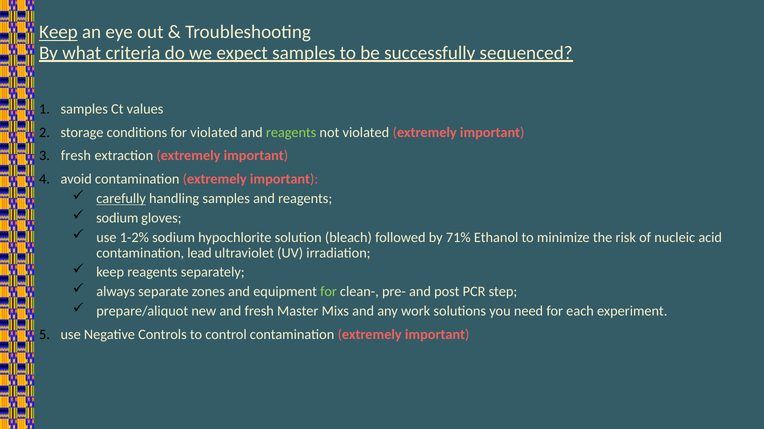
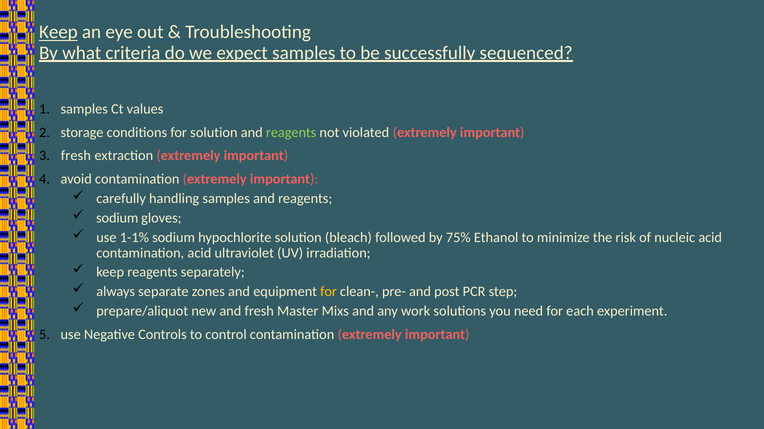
for violated: violated -> solution
carefully underline: present -> none
1-2%: 1-2% -> 1-1%
71%: 71% -> 75%
contamination lead: lead -> acid
for at (328, 292) colour: light green -> yellow
